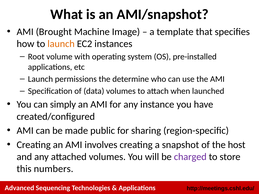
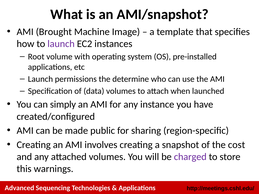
launch at (61, 44) colour: orange -> purple
host: host -> cost
numbers: numbers -> warnings
